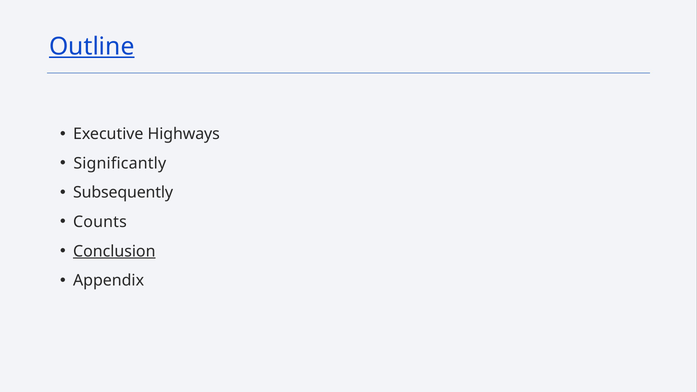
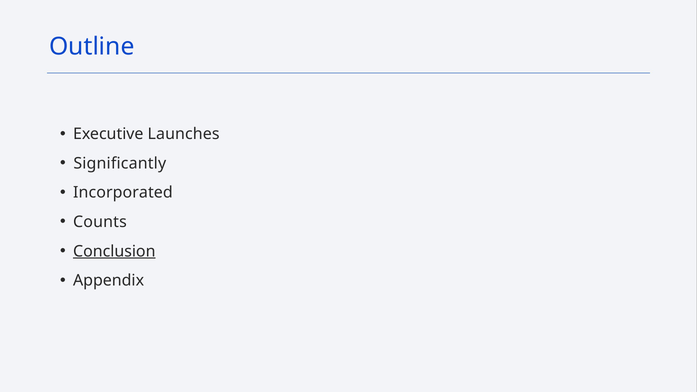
Outline underline: present -> none
Highways: Highways -> Launches
Subsequently: Subsequently -> Incorporated
